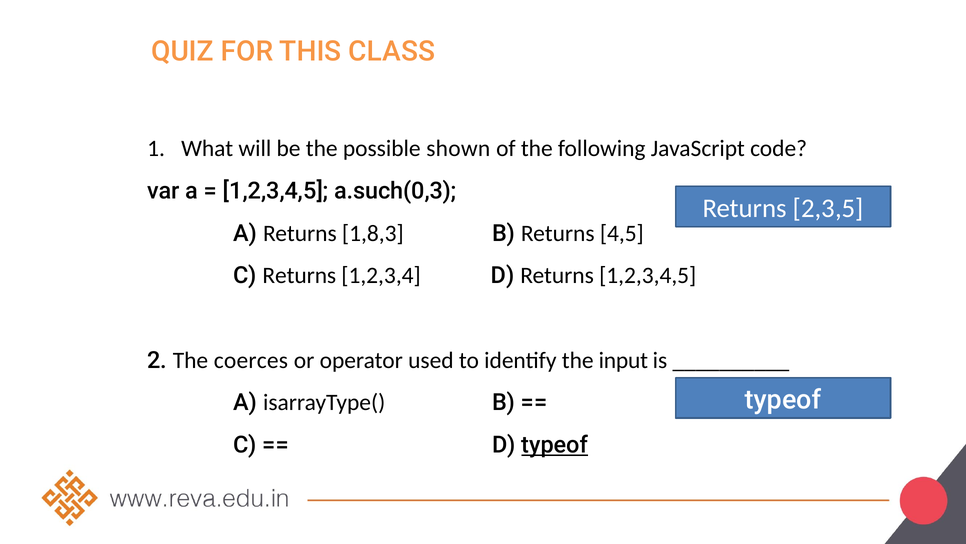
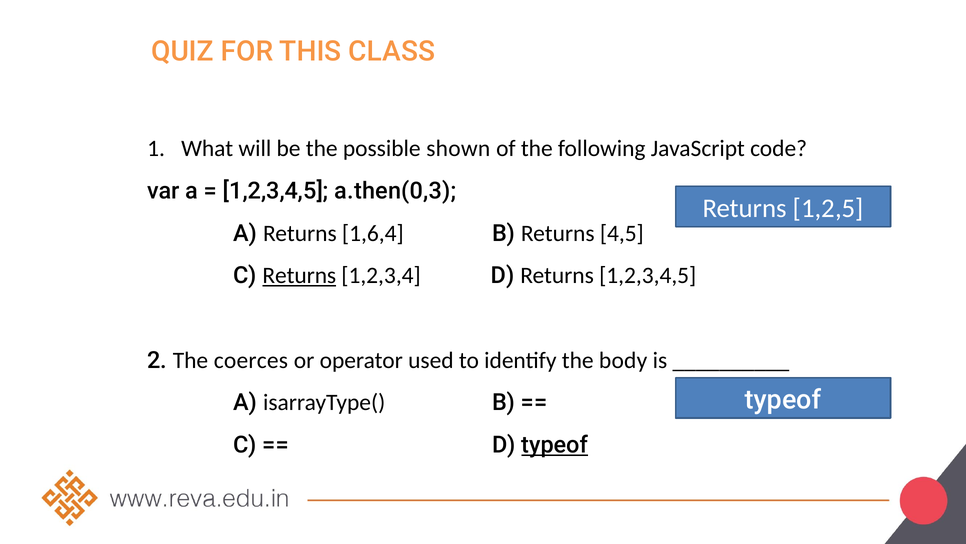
a.such(0,3: a.such(0,3 -> a.then(0,3
2,3,5: 2,3,5 -> 1,2,5
1,8,3: 1,8,3 -> 1,6,4
Returns at (299, 275) underline: none -> present
input: input -> body
